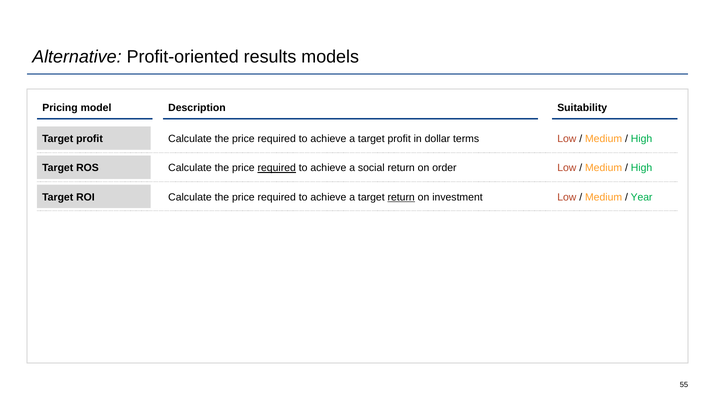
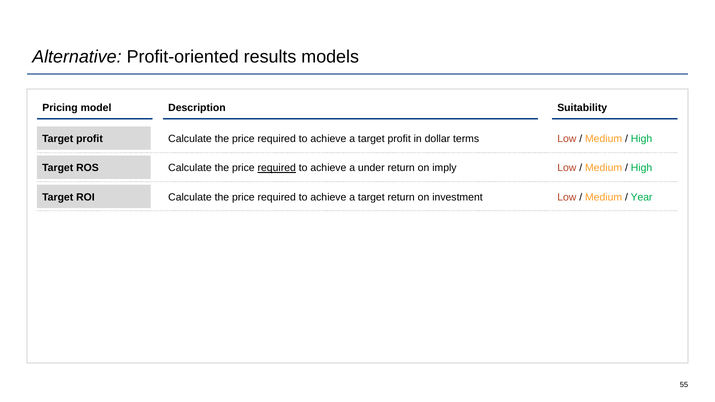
social: social -> under
order: order -> imply
return at (401, 197) underline: present -> none
